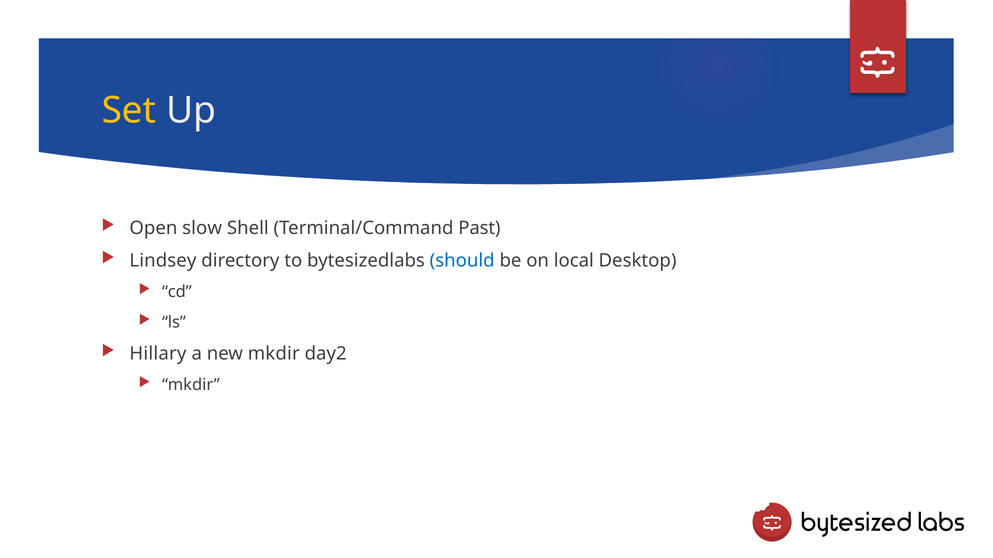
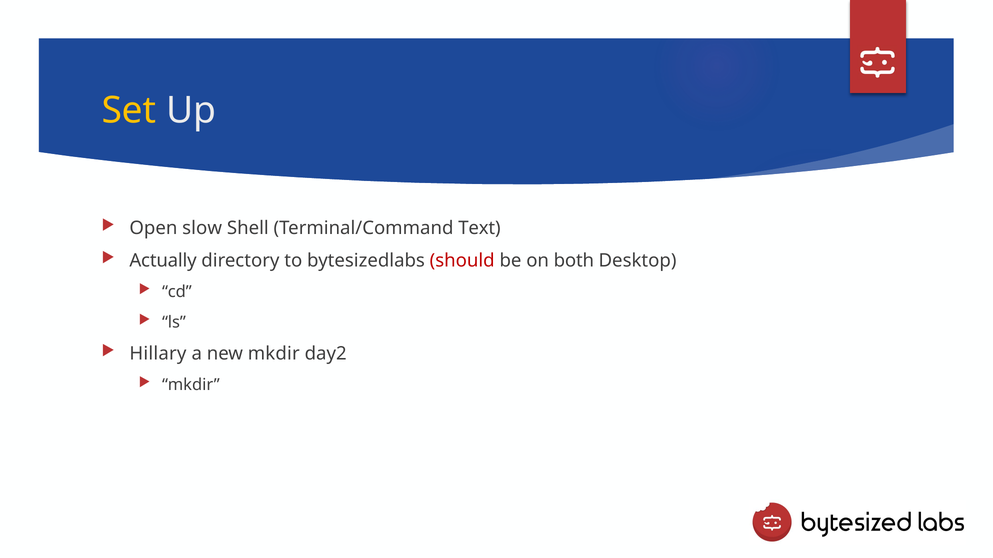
Past: Past -> Text
Lindsey: Lindsey -> Actually
should colour: blue -> red
local: local -> both
